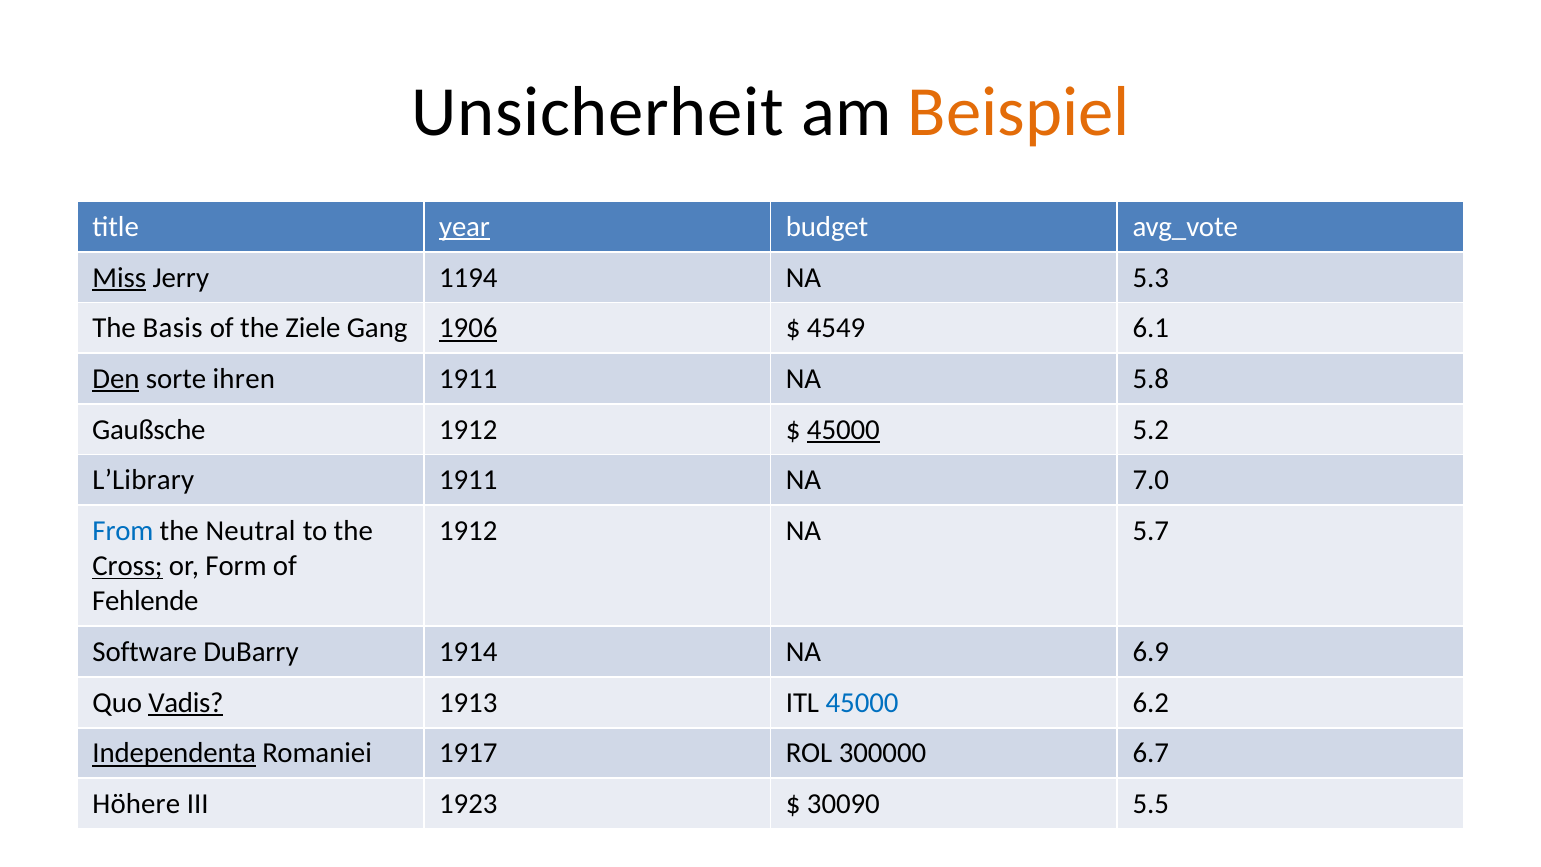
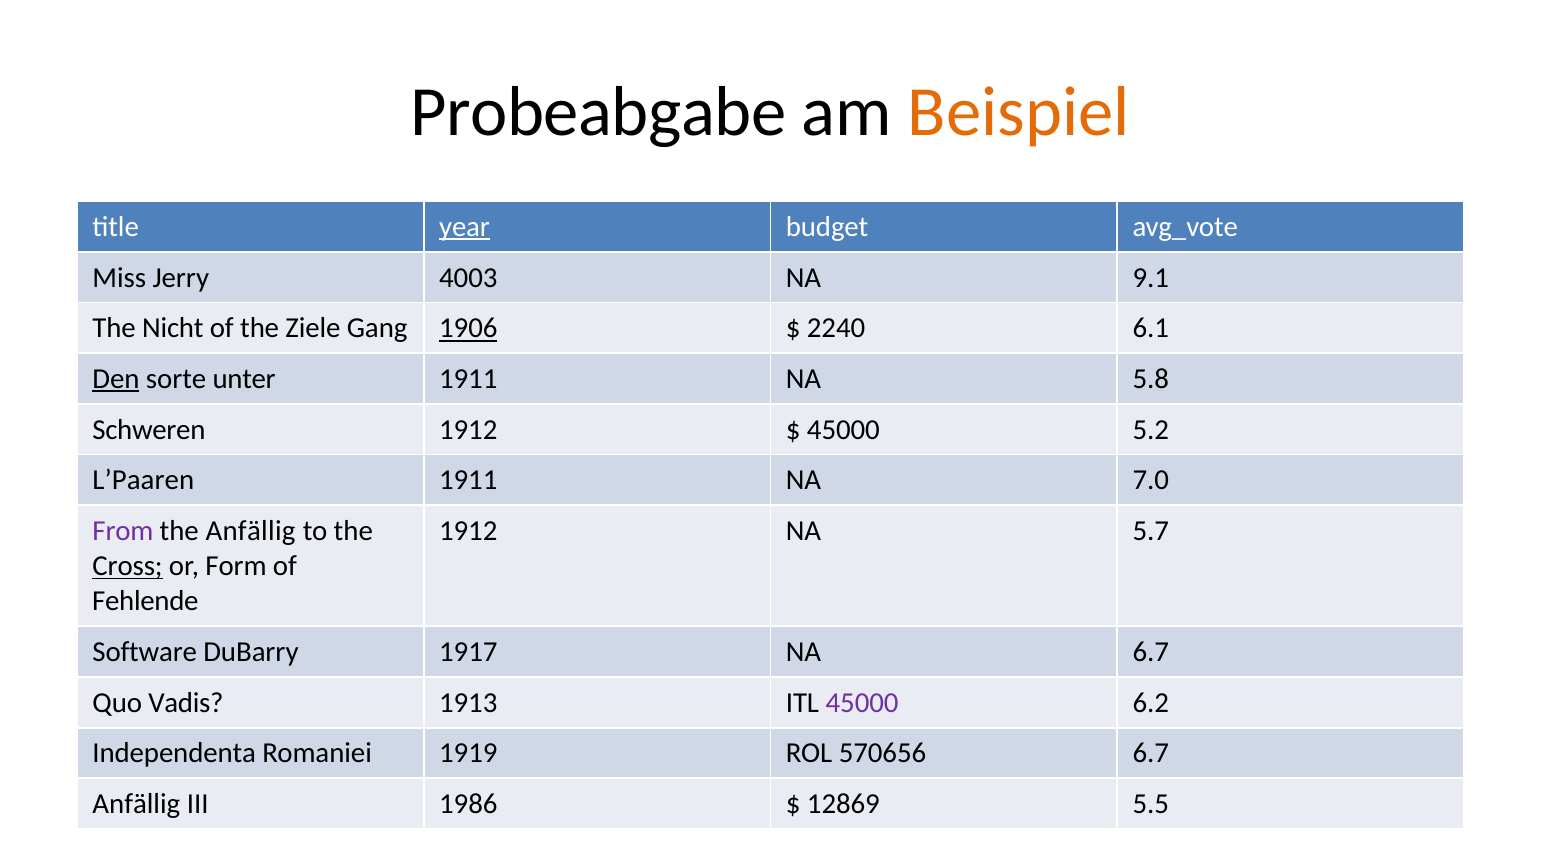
Unsicherheit: Unsicherheit -> Probeabgabe
Miss underline: present -> none
1194: 1194 -> 4003
5.3: 5.3 -> 9.1
Basis: Basis -> Nicht
4549: 4549 -> 2240
ihren: ihren -> unter
Gaußsche: Gaußsche -> Schweren
45000 at (843, 429) underline: present -> none
L’Library: L’Library -> L’Paaren
From colour: blue -> purple
the Neutral: Neutral -> Anfällig
1914: 1914 -> 1917
NA 6.9: 6.9 -> 6.7
Vadis underline: present -> none
45000 at (862, 702) colour: blue -> purple
Independenta underline: present -> none
1917: 1917 -> 1919
300000: 300000 -> 570656
Höhere at (136, 804): Höhere -> Anfällig
1923: 1923 -> 1986
30090: 30090 -> 12869
